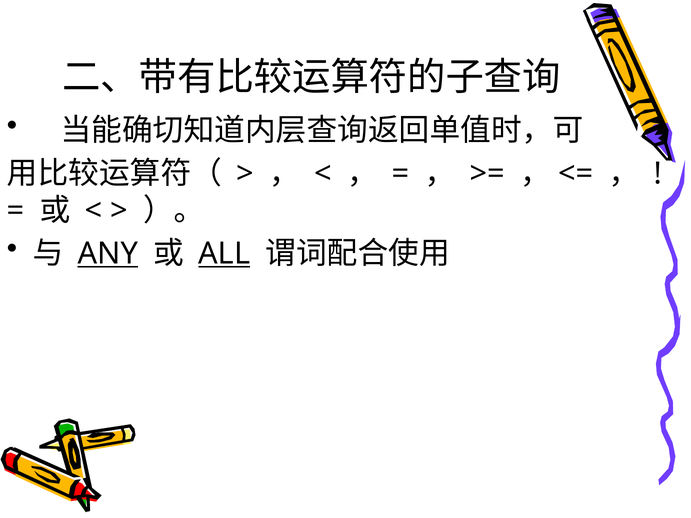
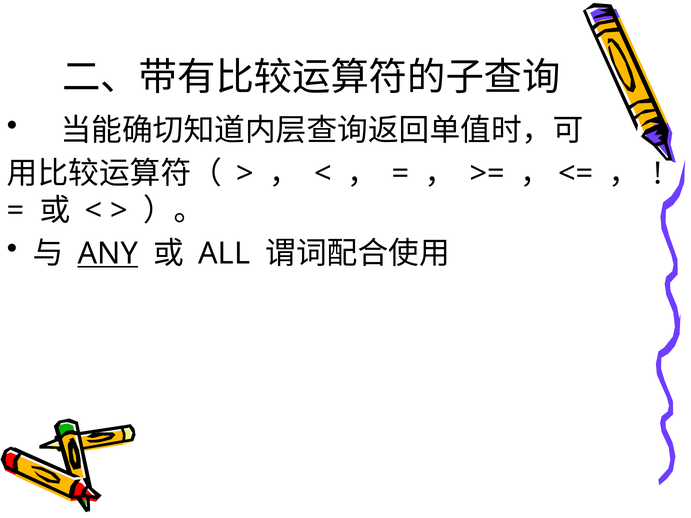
ALL underline: present -> none
